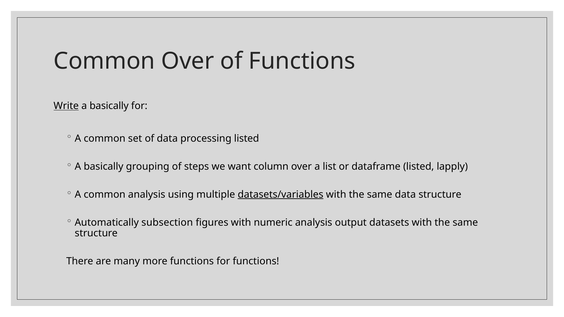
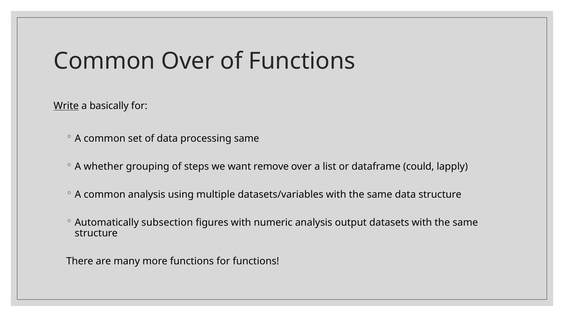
processing listed: listed -> same
basically at (104, 167): basically -> whether
column: column -> remove
dataframe listed: listed -> could
datasets/variables underline: present -> none
